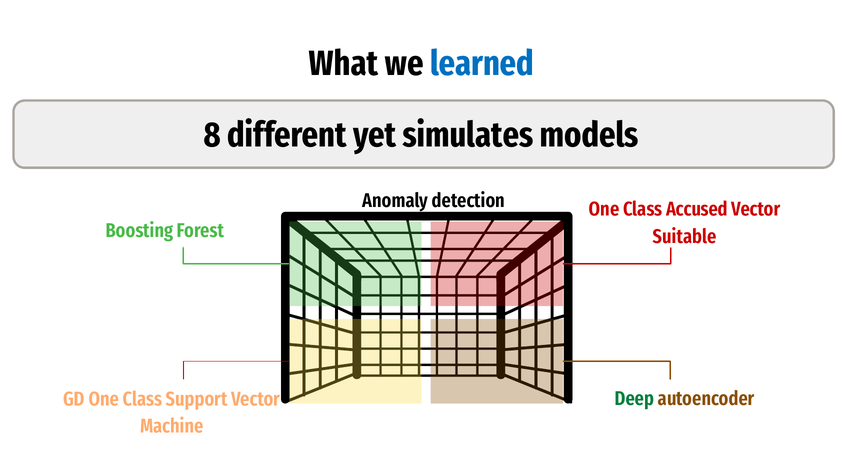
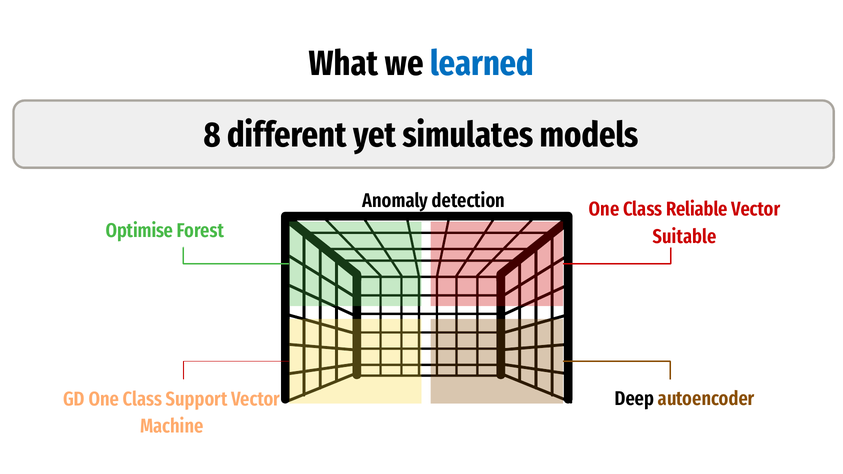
Accused: Accused -> Reliable
Boosting: Boosting -> Optimise
Deep colour: green -> black
